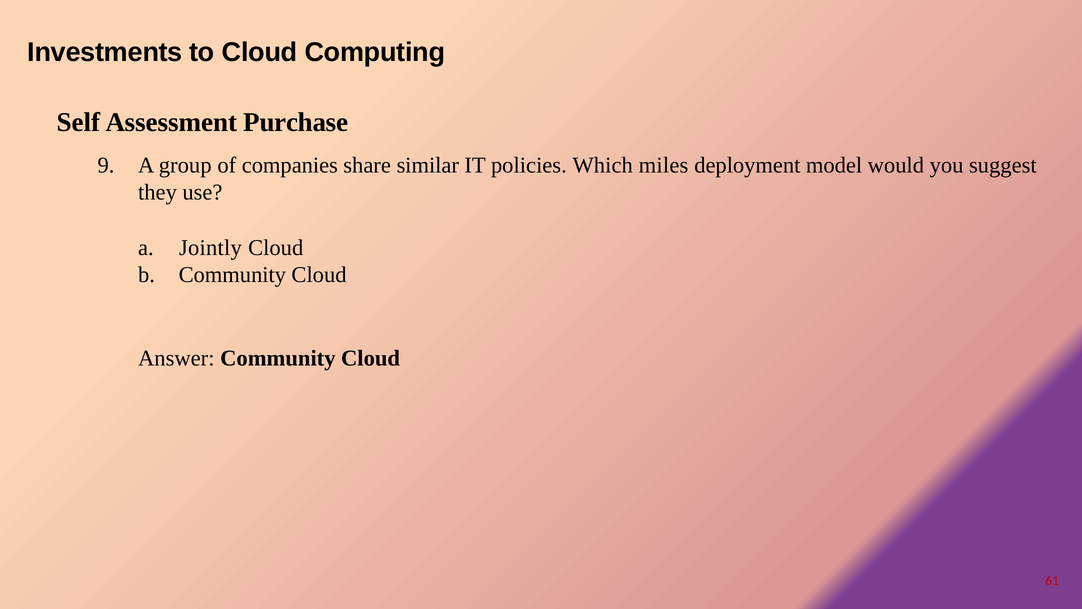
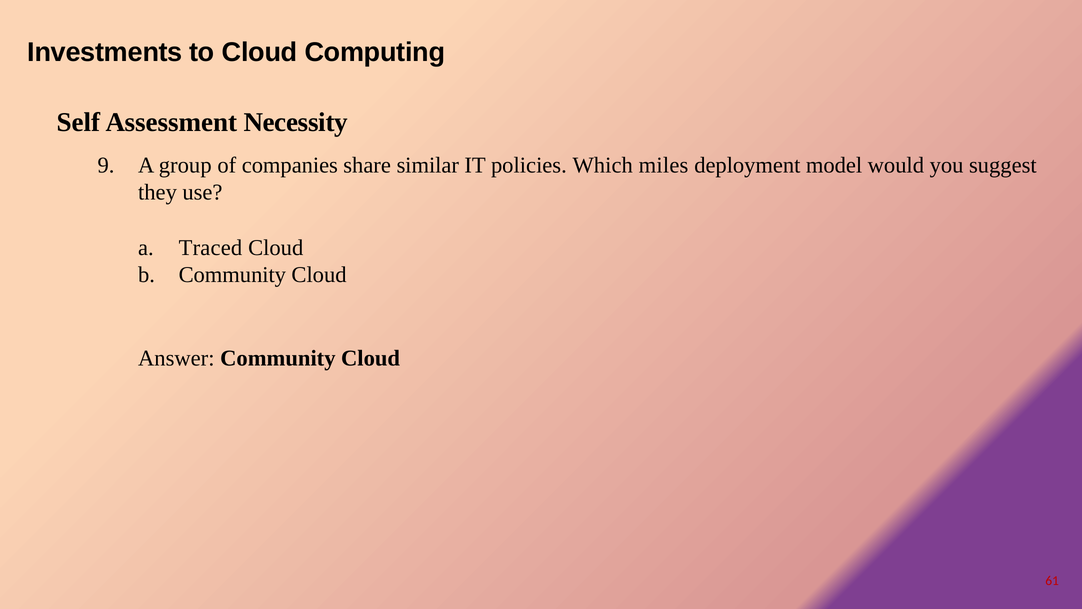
Purchase: Purchase -> Necessity
Jointly: Jointly -> Traced
